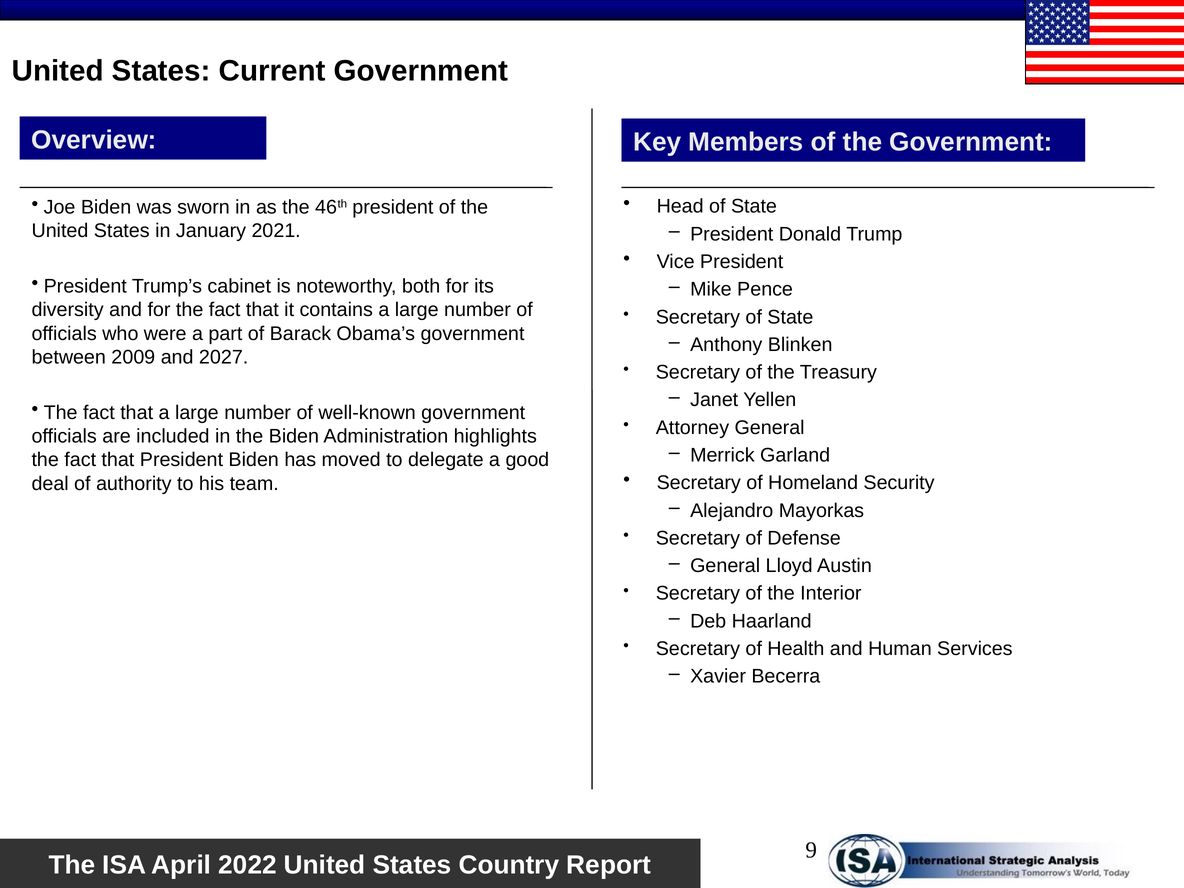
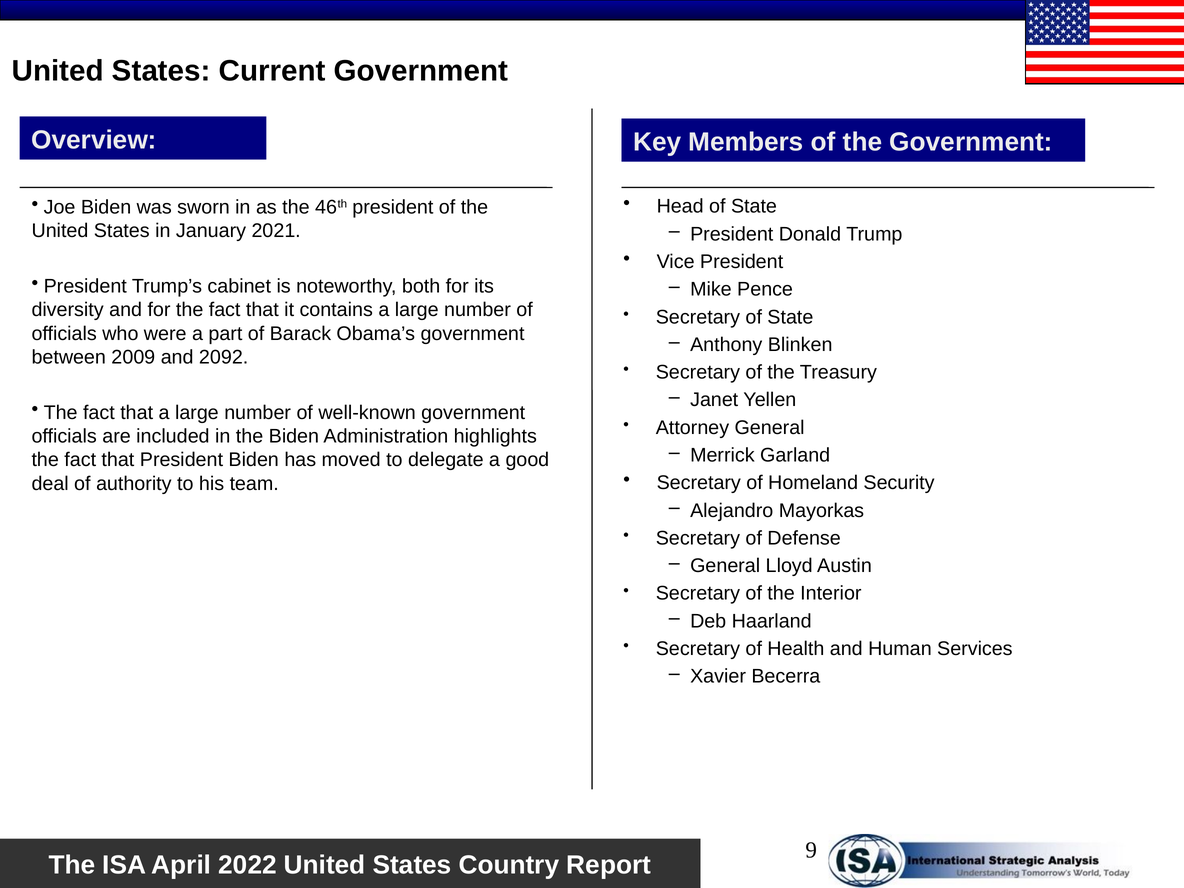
2027: 2027 -> 2092
